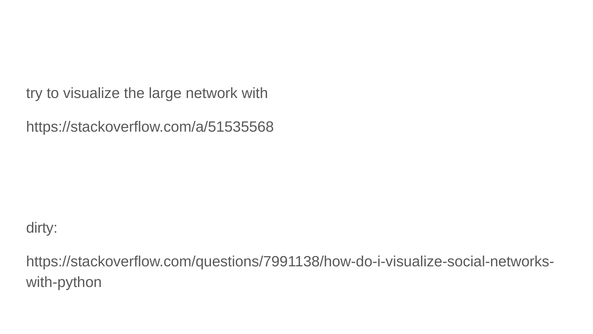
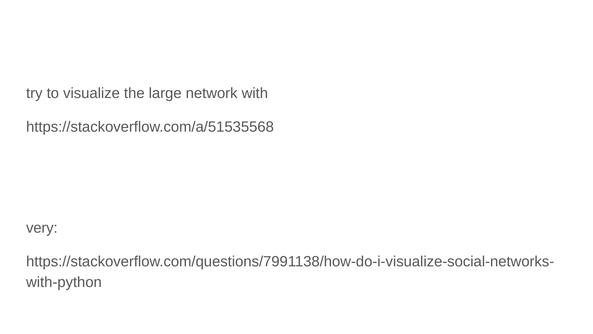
dirty: dirty -> very
